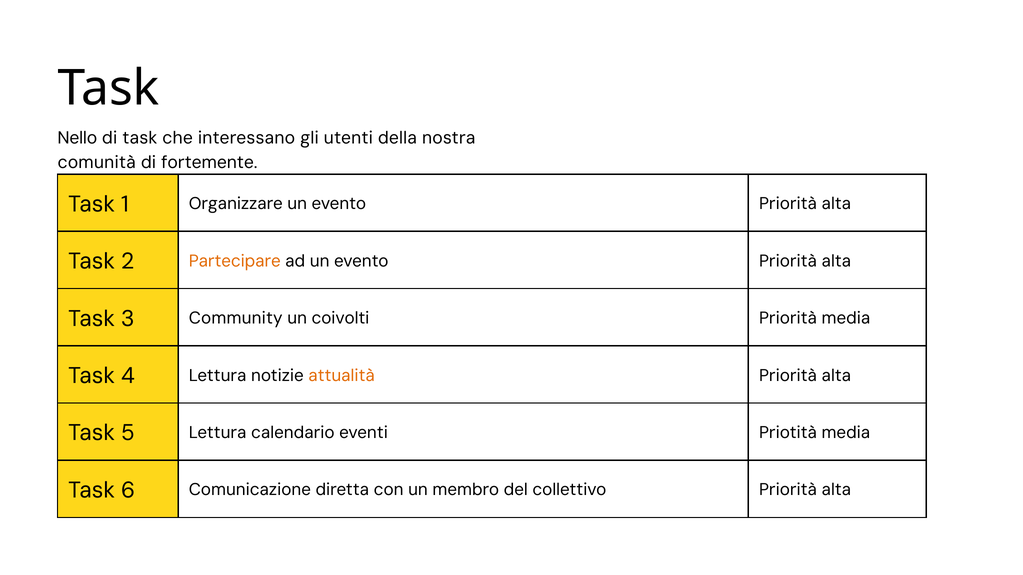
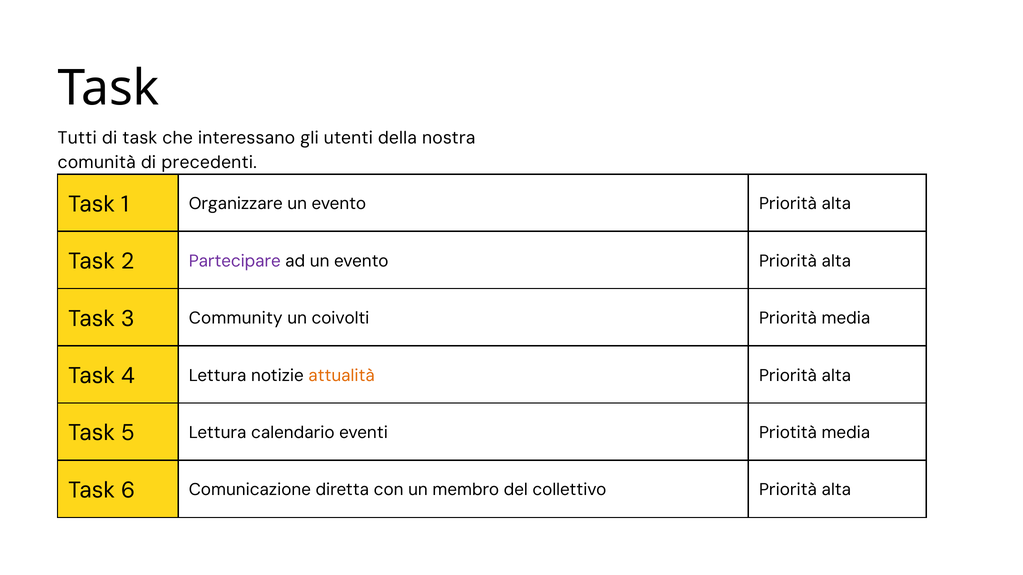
Nello: Nello -> Tutti
fortemente: fortemente -> precedenti
Partecipare colour: orange -> purple
